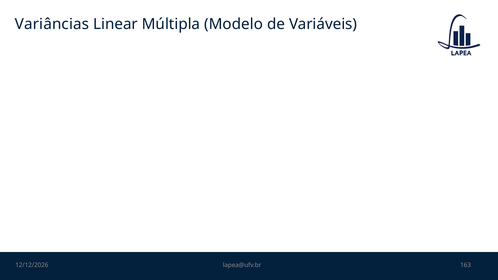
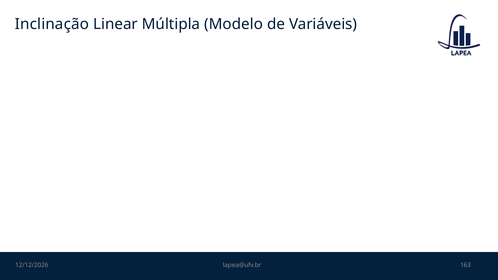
Variâncias: Variâncias -> Inclinação
